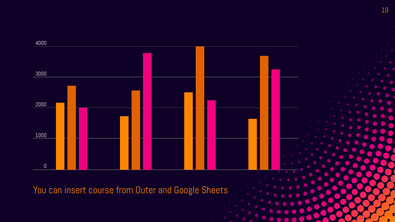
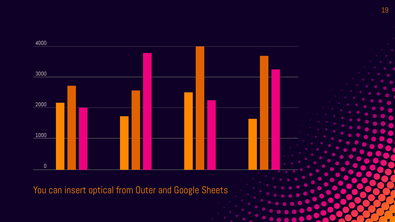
course: course -> optical
